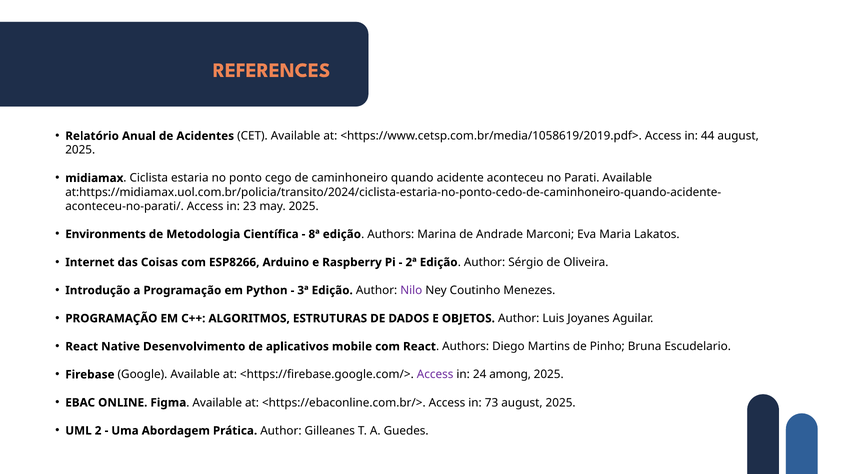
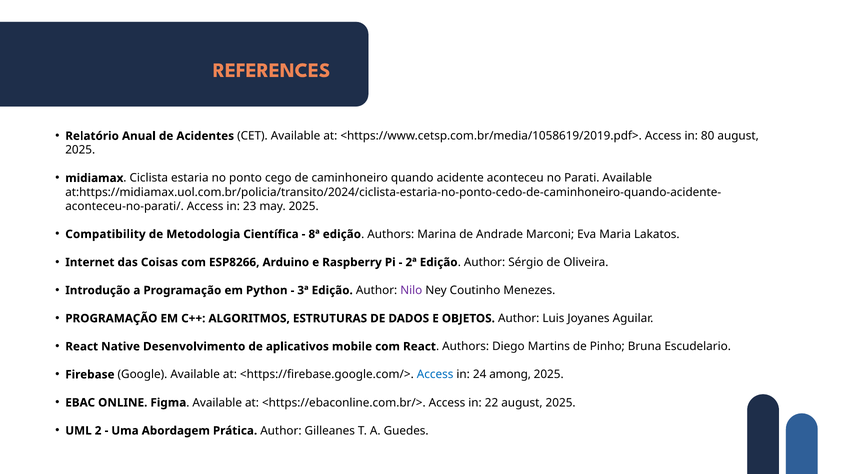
44: 44 -> 80
Environments: Environments -> Compatibility
Access at (435, 375) colour: purple -> blue
73: 73 -> 22
